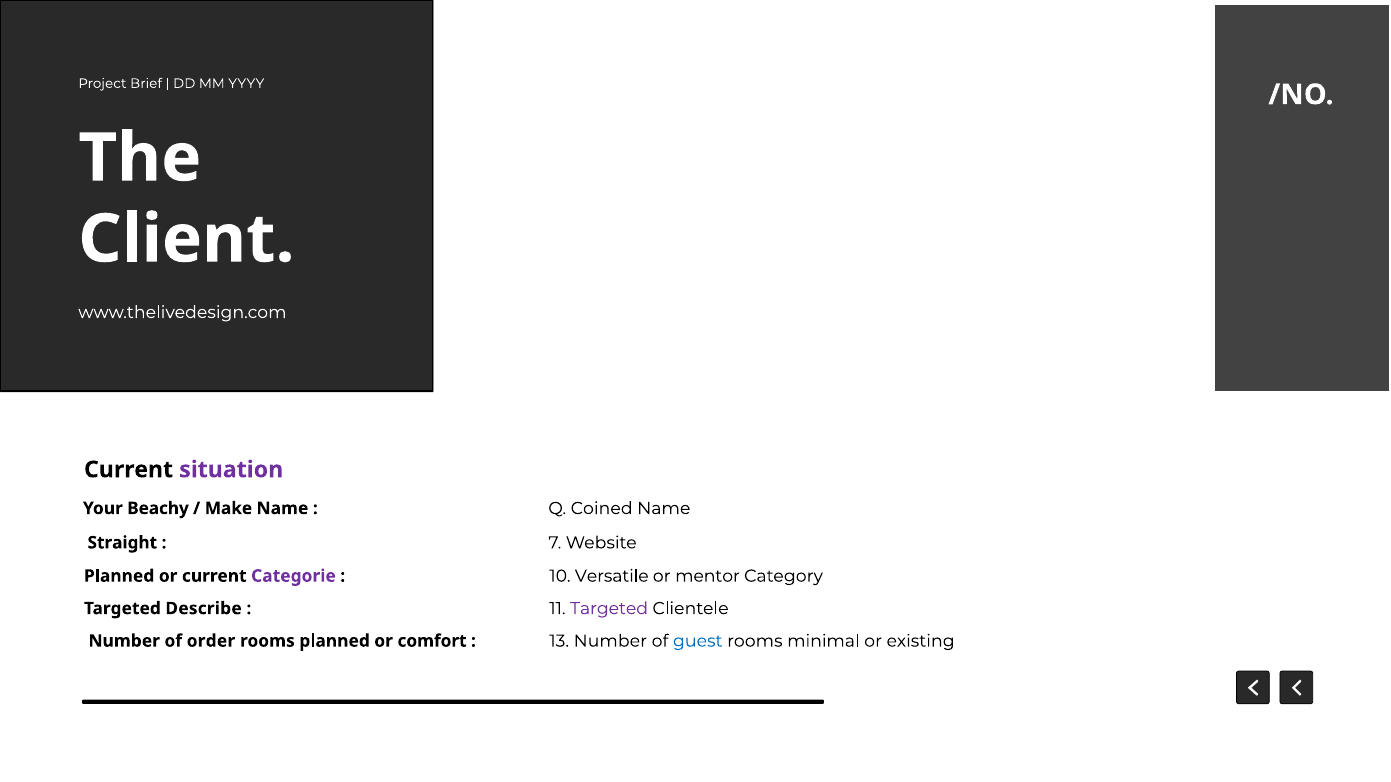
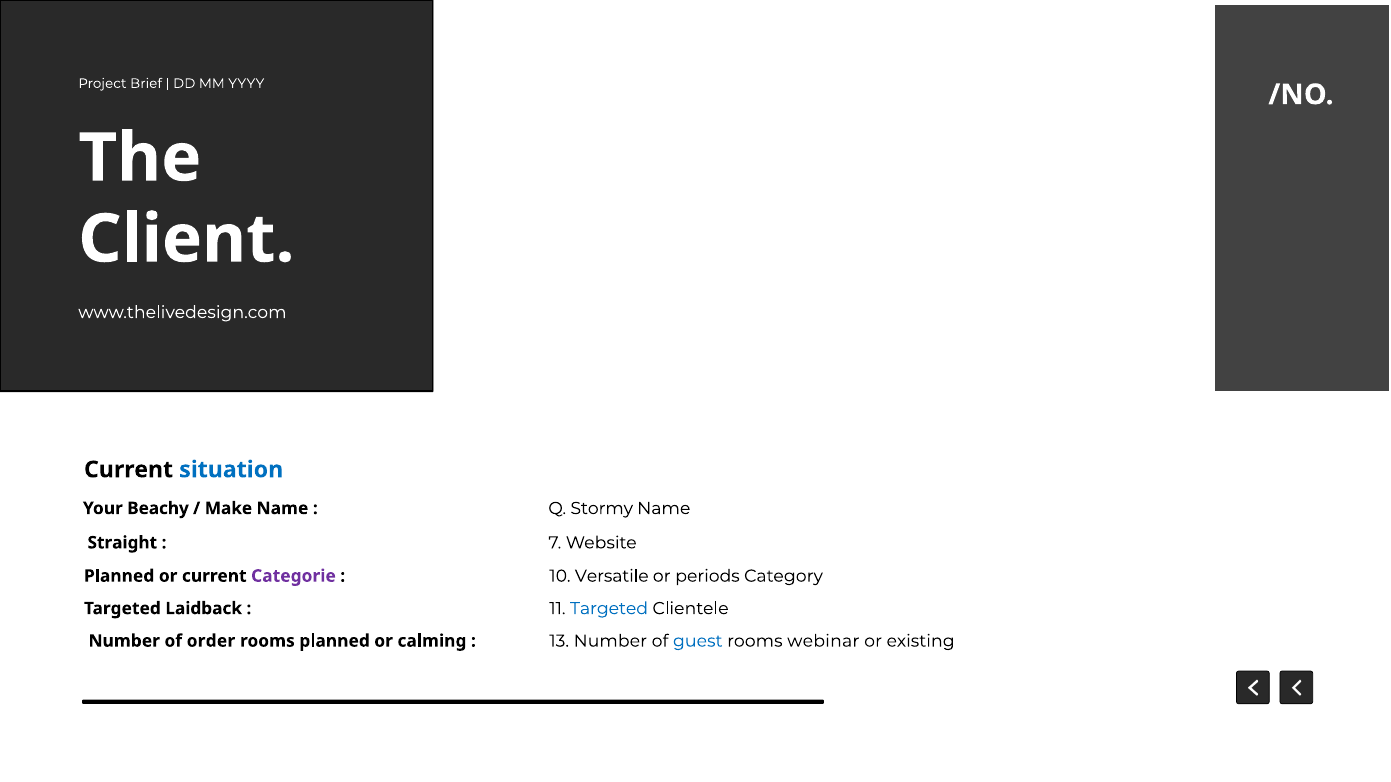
situation colour: purple -> blue
Coined: Coined -> Stormy
mentor: mentor -> periods
Targeted at (609, 609) colour: purple -> blue
Describe: Describe -> Laidback
minimal: minimal -> webinar
comfort: comfort -> calming
